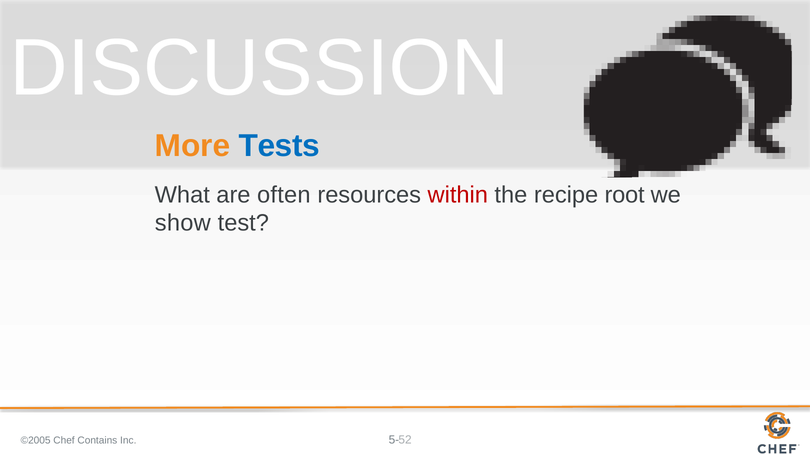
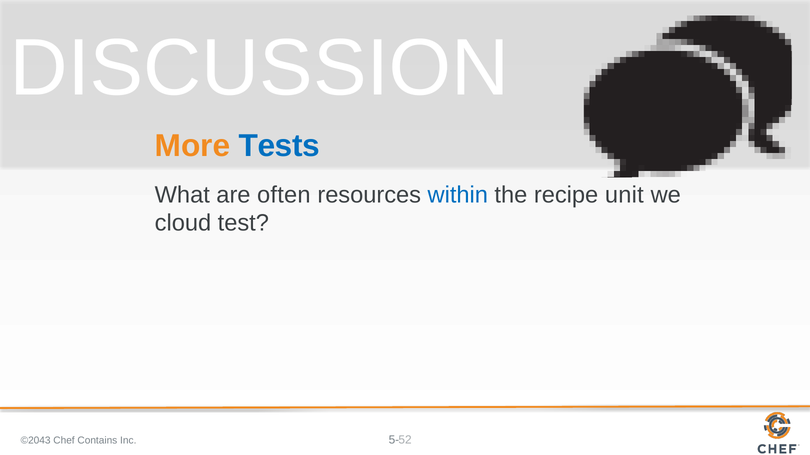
within colour: red -> blue
root: root -> unit
show: show -> cloud
©2005: ©2005 -> ©2043
